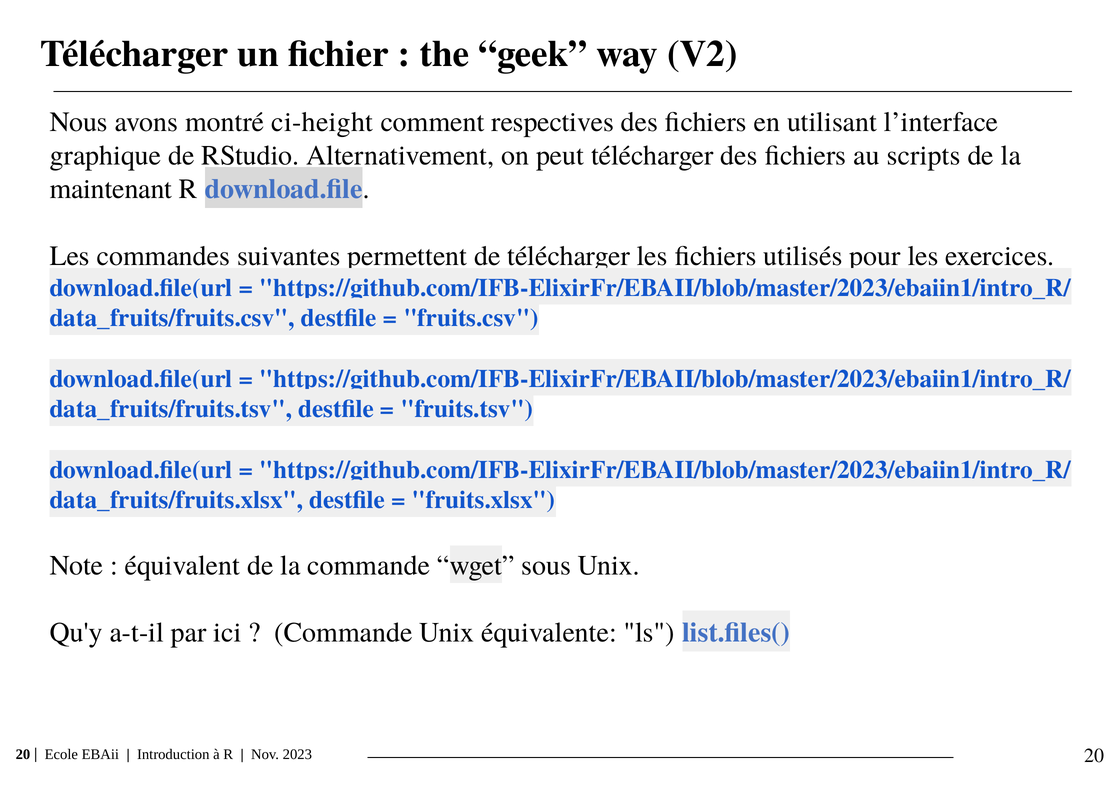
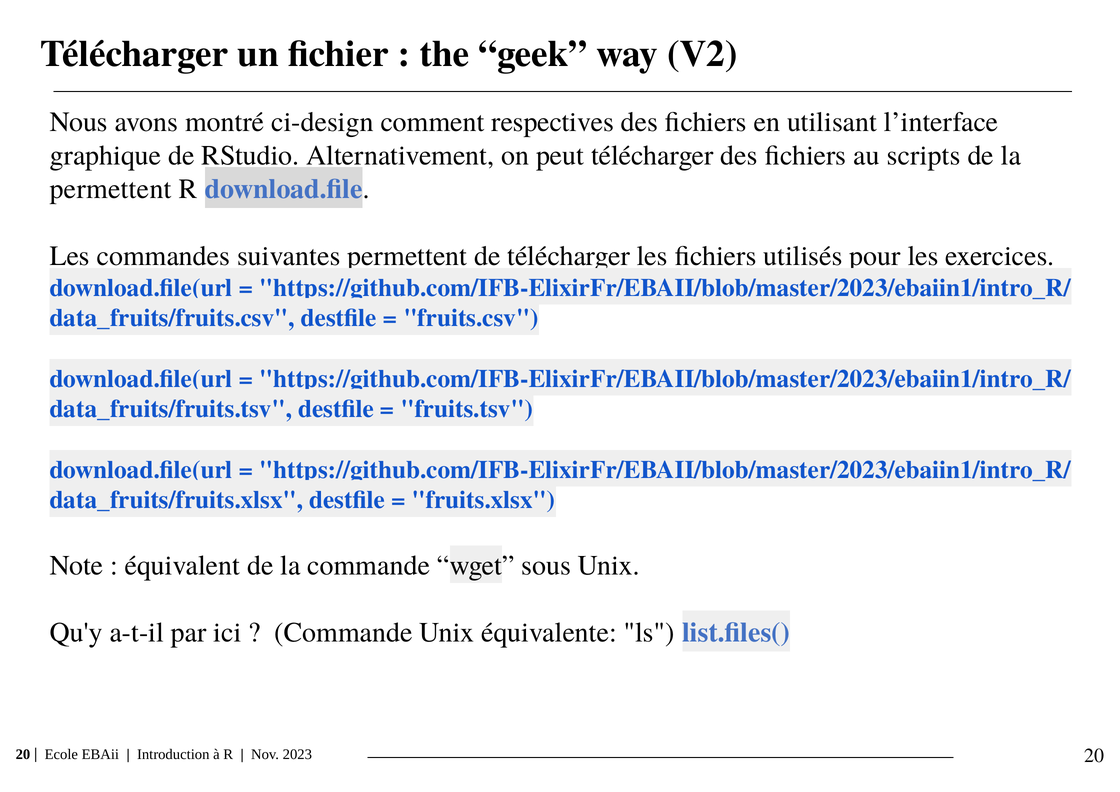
ci-height: ci-height -> ci-design
maintenant at (111, 189): maintenant -> permettent
